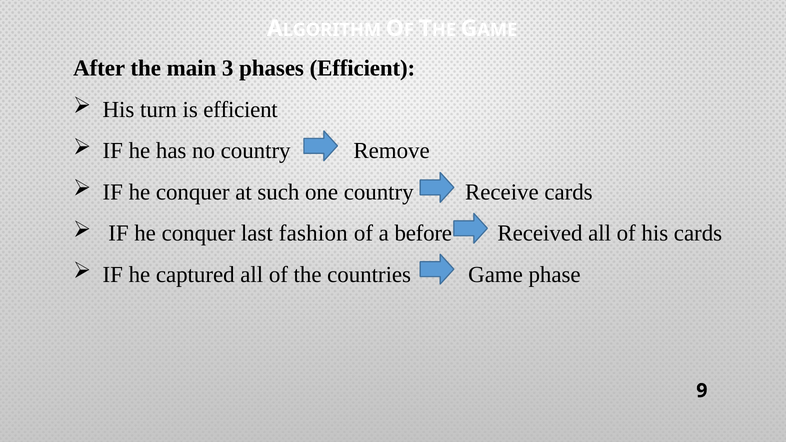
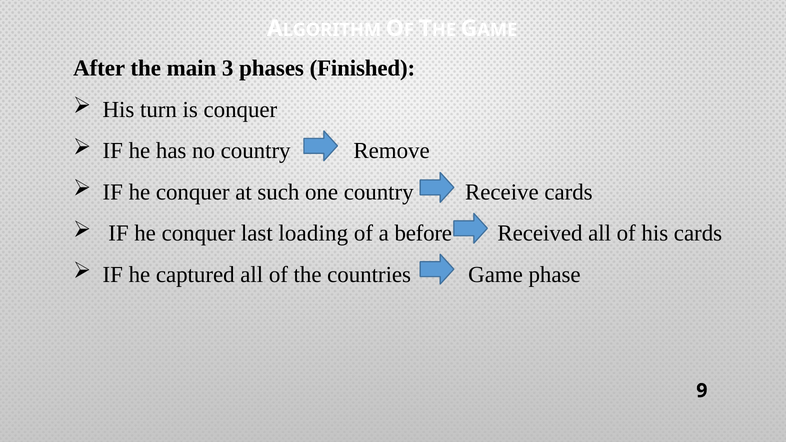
phases Efficient: Efficient -> Finished
is efficient: efficient -> conquer
fashion: fashion -> loading
